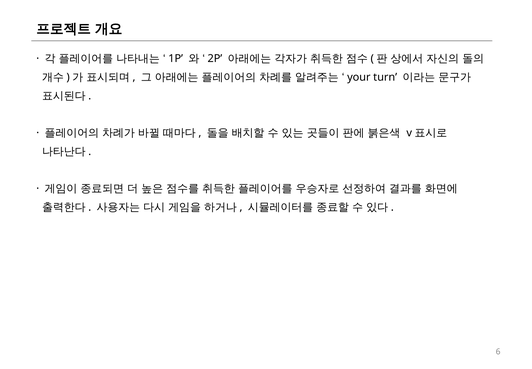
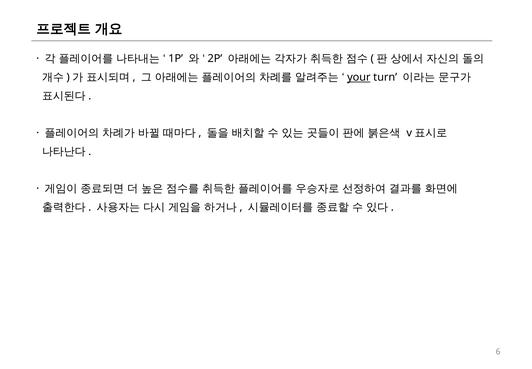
your underline: none -> present
